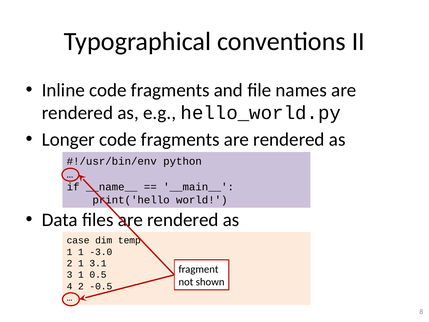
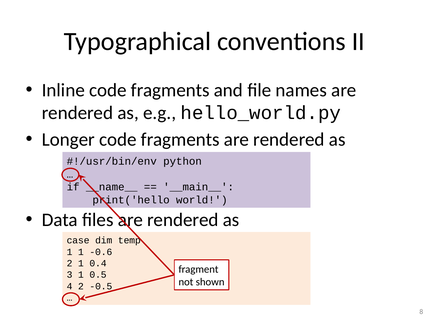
-3.0: -3.0 -> -0.6
3.1: 3.1 -> 0.4
